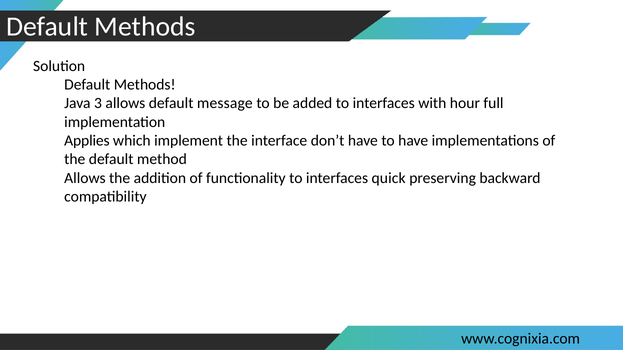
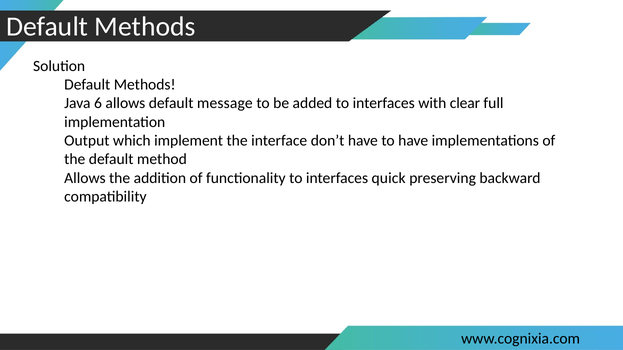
3: 3 -> 6
hour: hour -> clear
Applies: Applies -> Output
